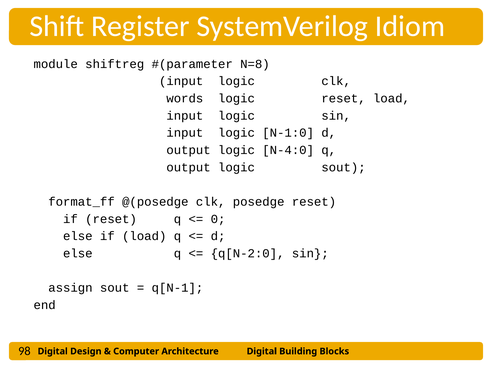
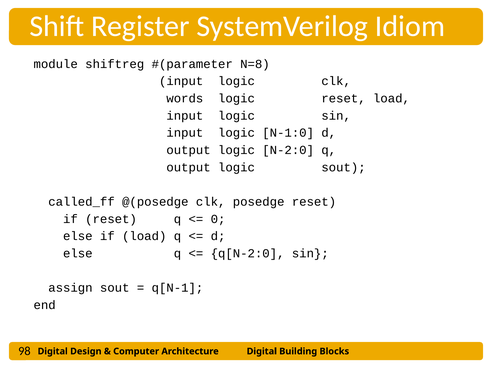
N-4:0: N-4:0 -> N-2:0
format_ff: format_ff -> called_ff
